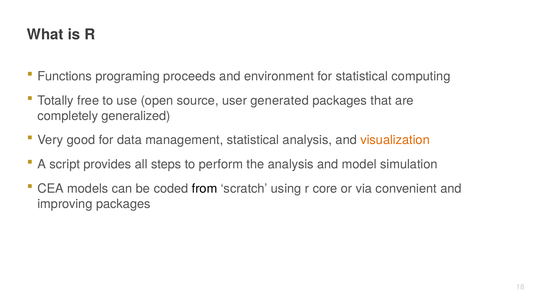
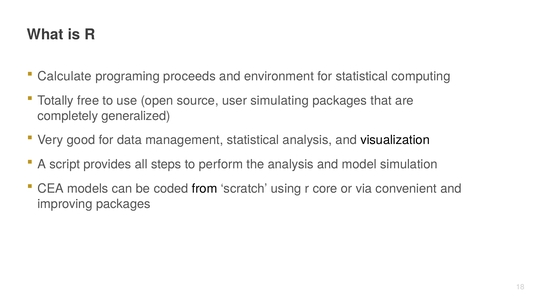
Functions: Functions -> Calculate
generated: generated -> simulating
visualization colour: orange -> black
